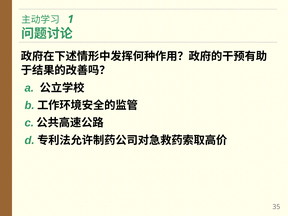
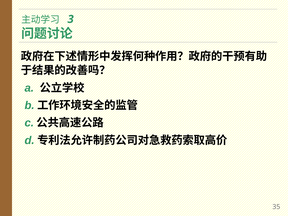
1: 1 -> 3
